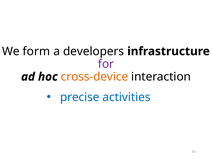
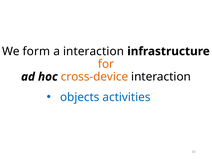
a developers: developers -> interaction
for colour: purple -> orange
precise: precise -> objects
